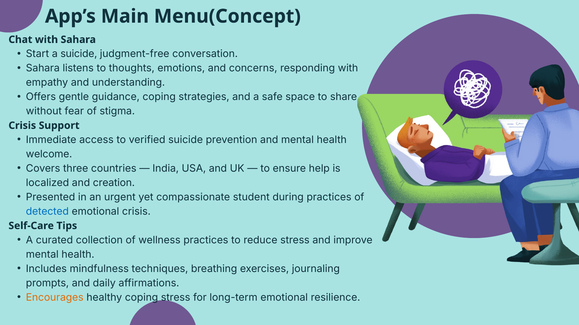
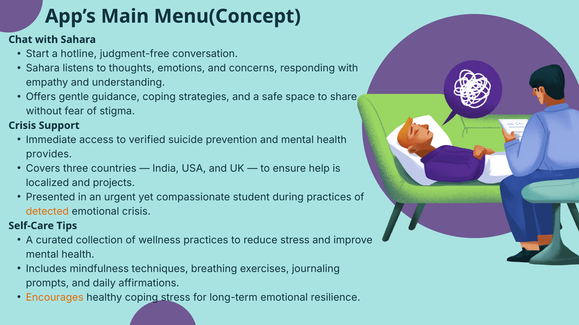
a suicide: suicide -> hotline
welcome: welcome -> provides
creation: creation -> projects
detected colour: blue -> orange
